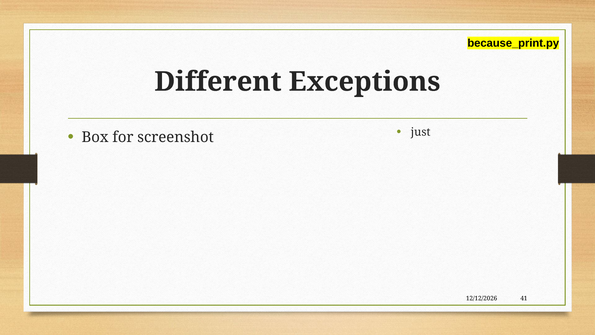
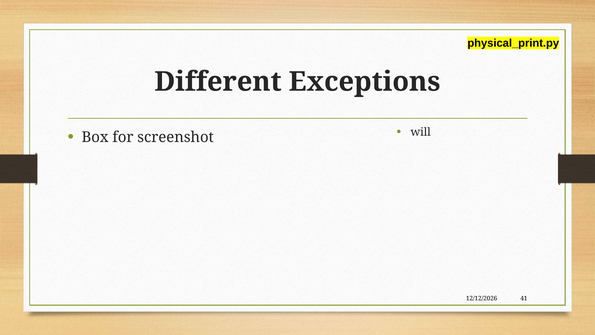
because_print.py: because_print.py -> physical_print.py
just: just -> will
